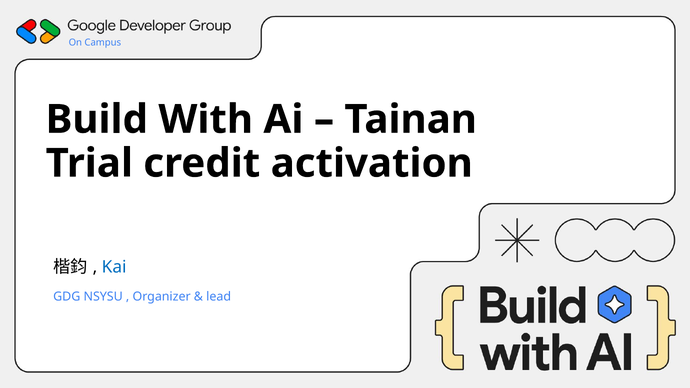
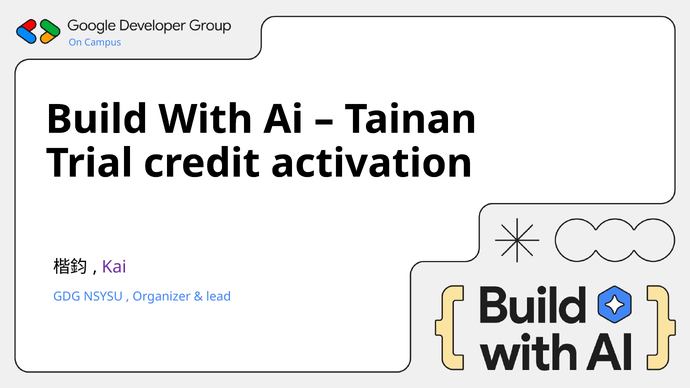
Kai colour: blue -> purple
